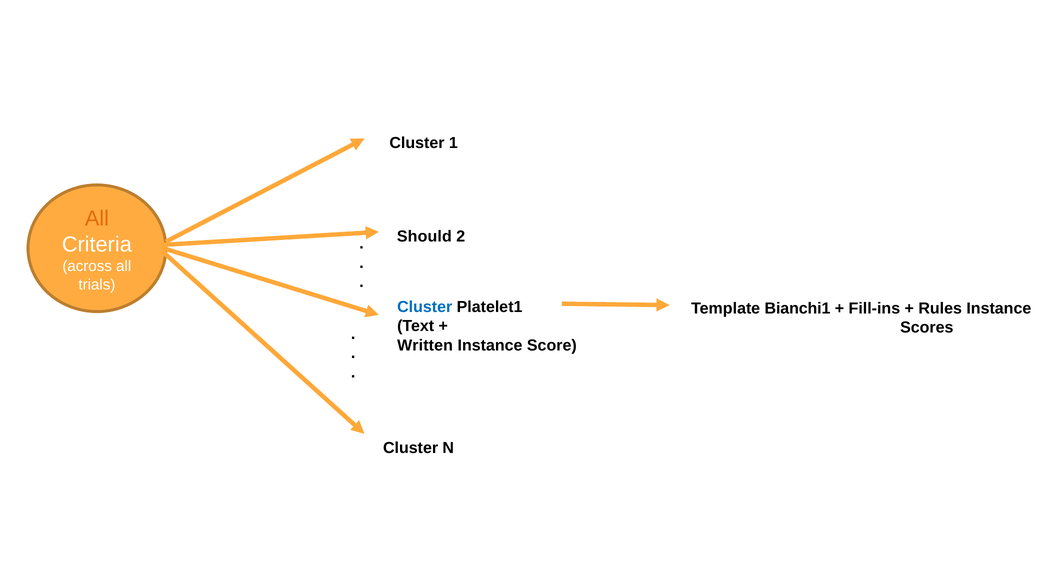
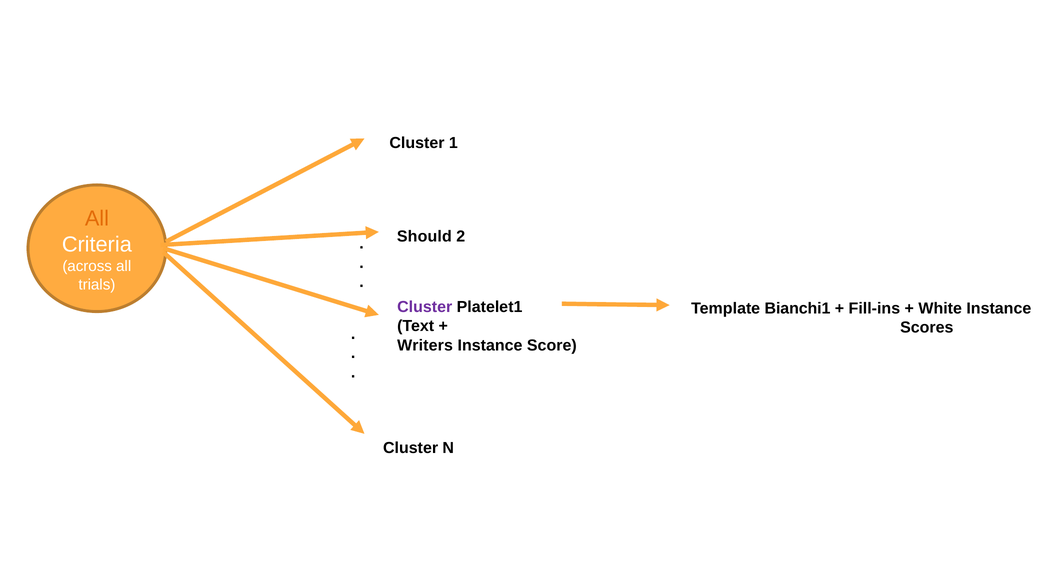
Cluster at (425, 307) colour: blue -> purple
Rules: Rules -> White
Written: Written -> Writers
